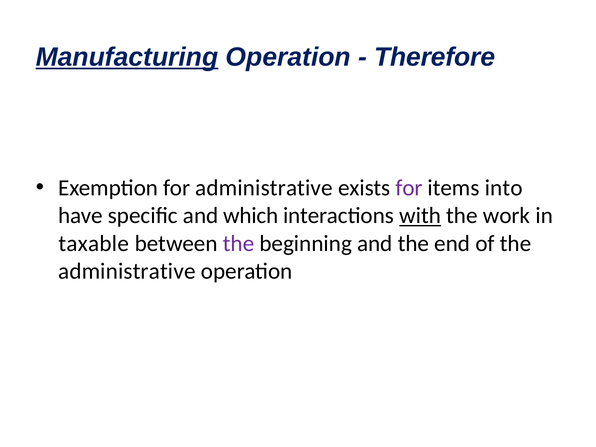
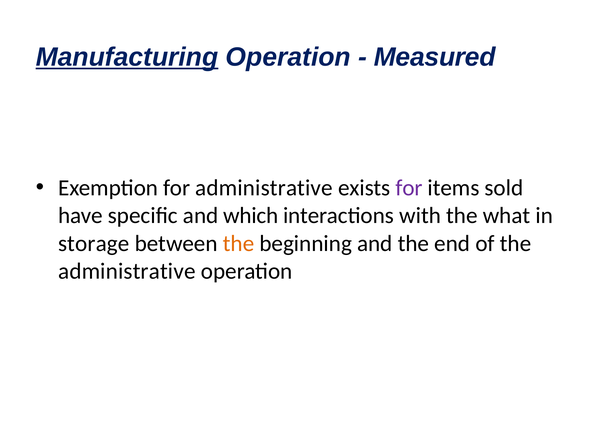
Therefore: Therefore -> Measured
into: into -> sold
with underline: present -> none
work: work -> what
taxable: taxable -> storage
the at (238, 243) colour: purple -> orange
